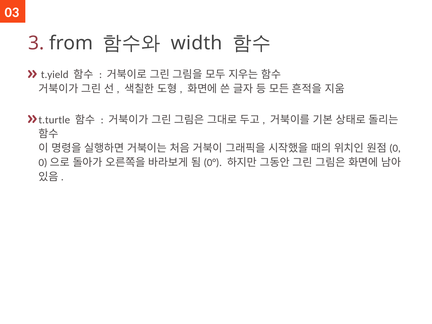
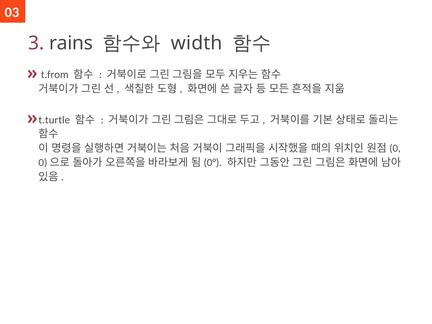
from: from -> rains
t.yield: t.yield -> t.from
